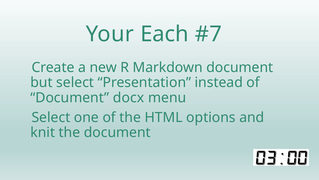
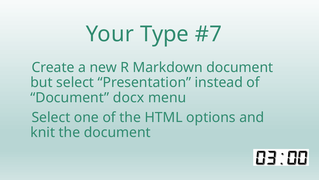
Each: Each -> Type
